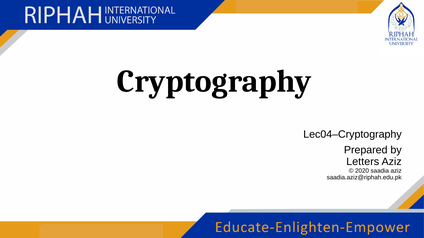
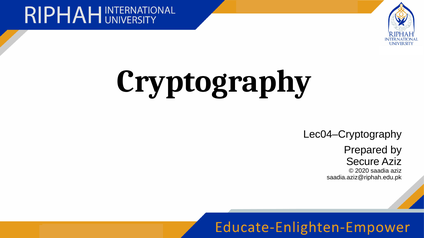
Letters: Letters -> Secure
